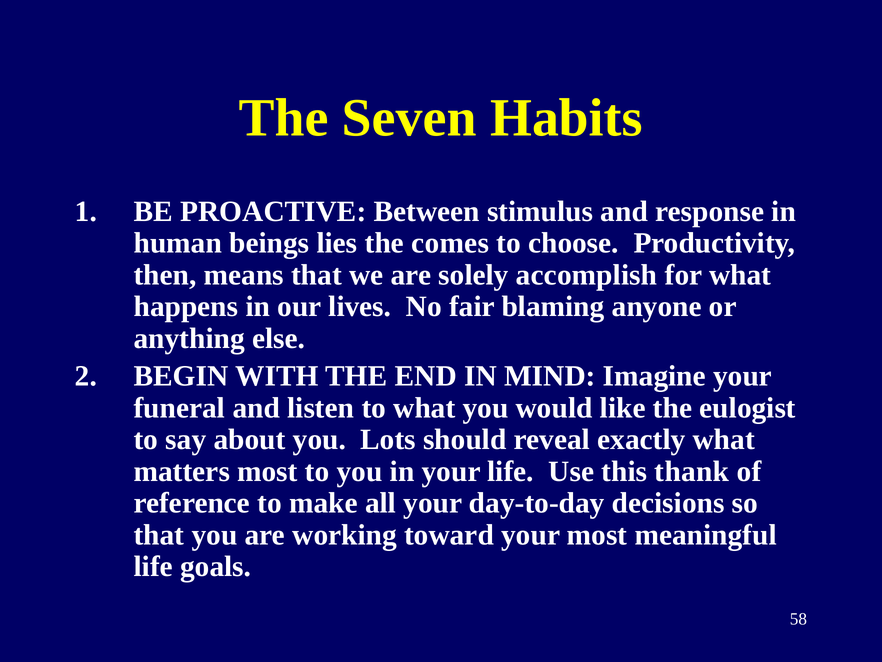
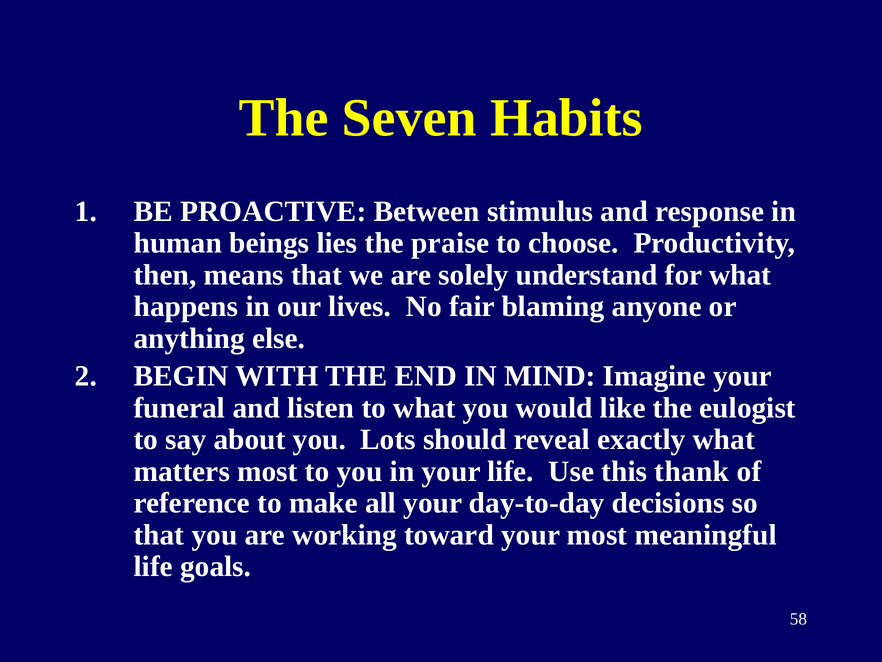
comes: comes -> praise
accomplish: accomplish -> understand
